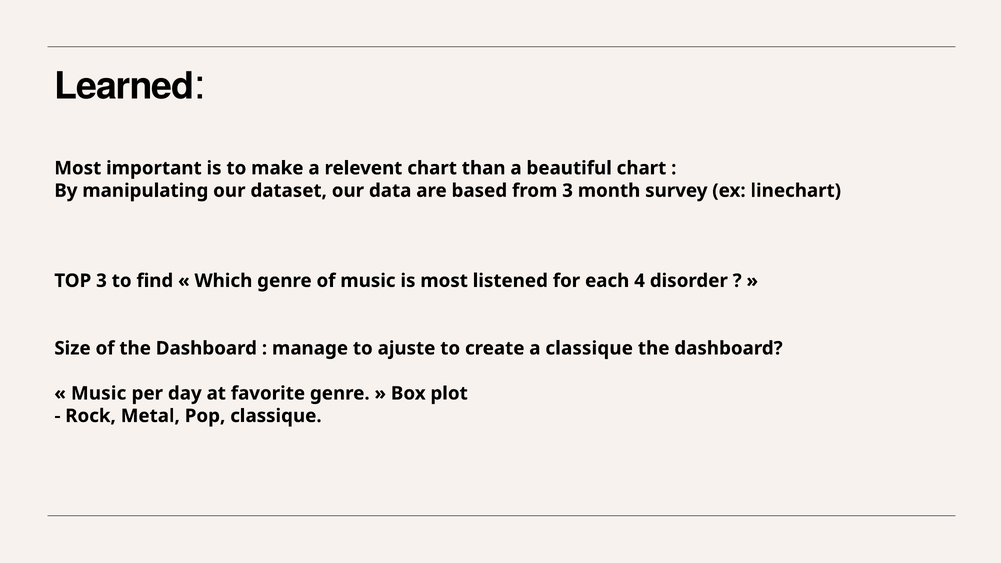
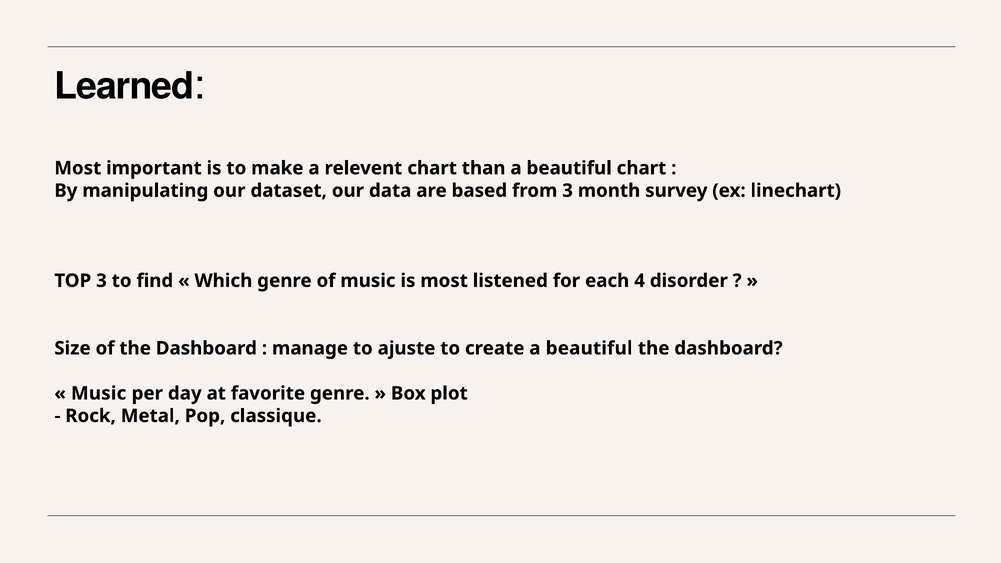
create a classique: classique -> beautiful
